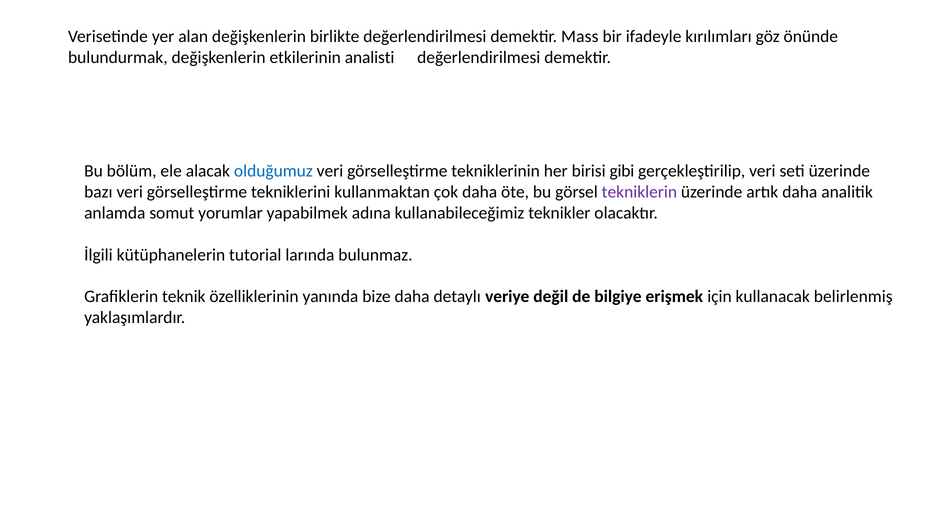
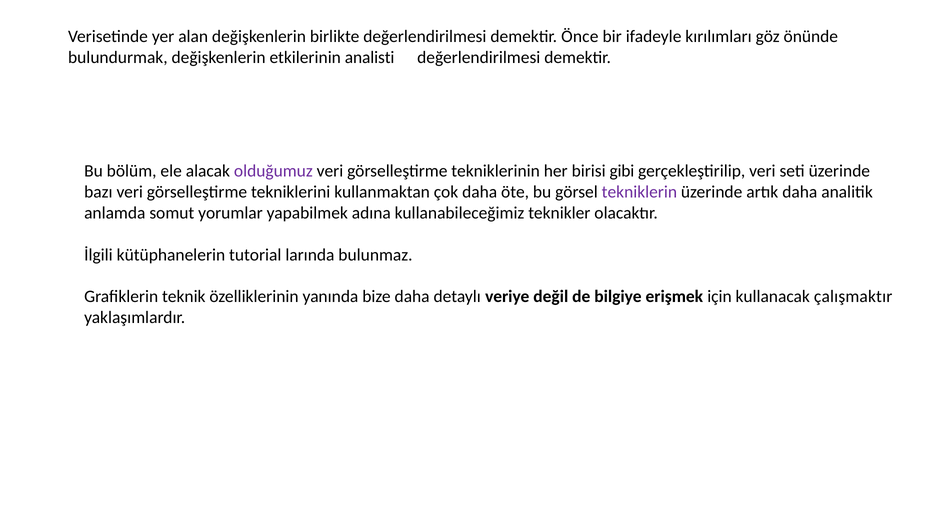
Mass: Mass -> Önce
olduğumuz colour: blue -> purple
belirlenmiş: belirlenmiş -> çalışmaktır
